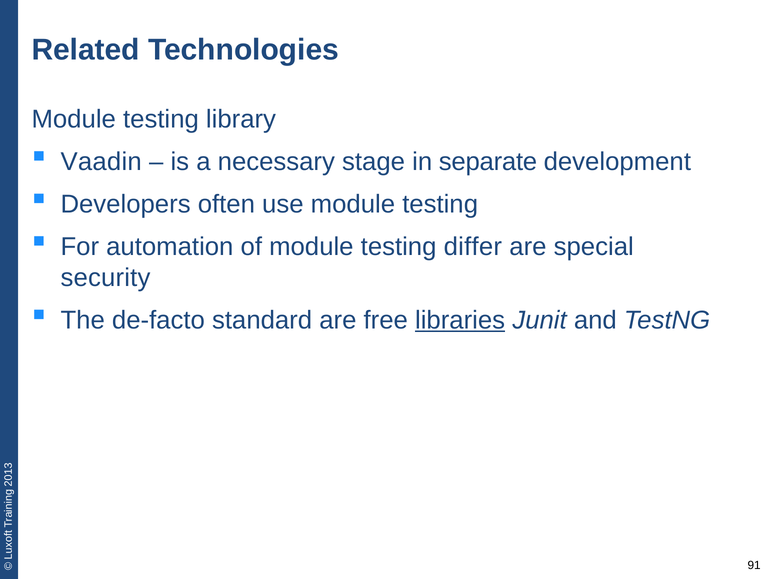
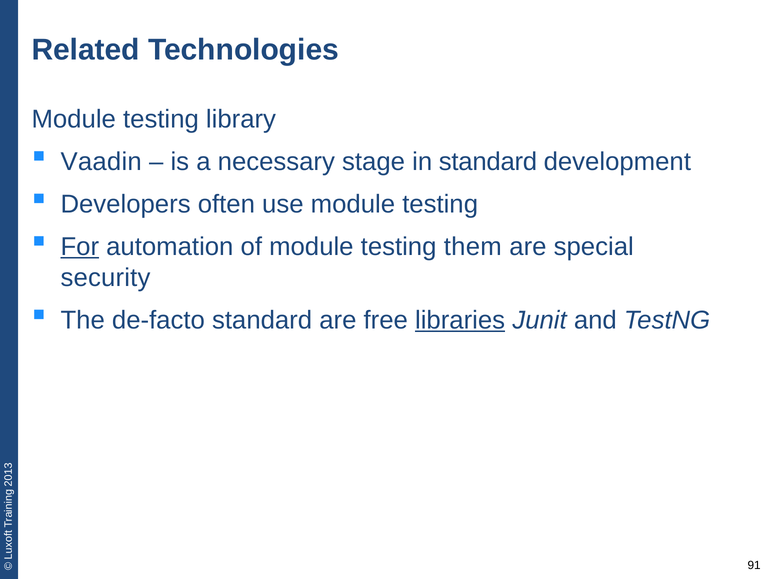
in separate: separate -> standard
For underline: none -> present
differ: differ -> them
